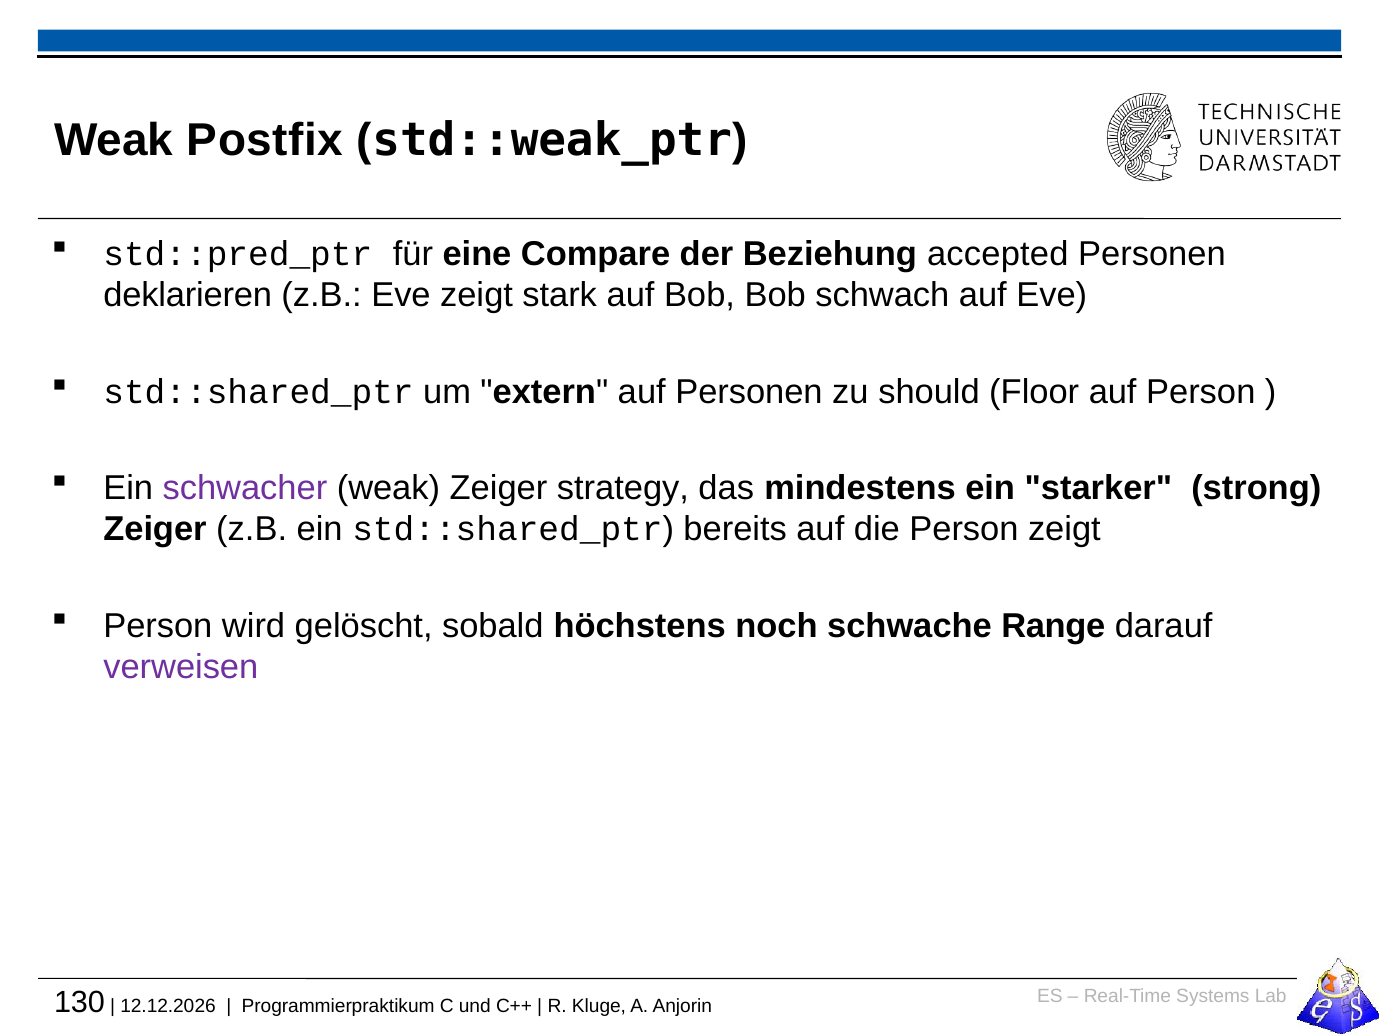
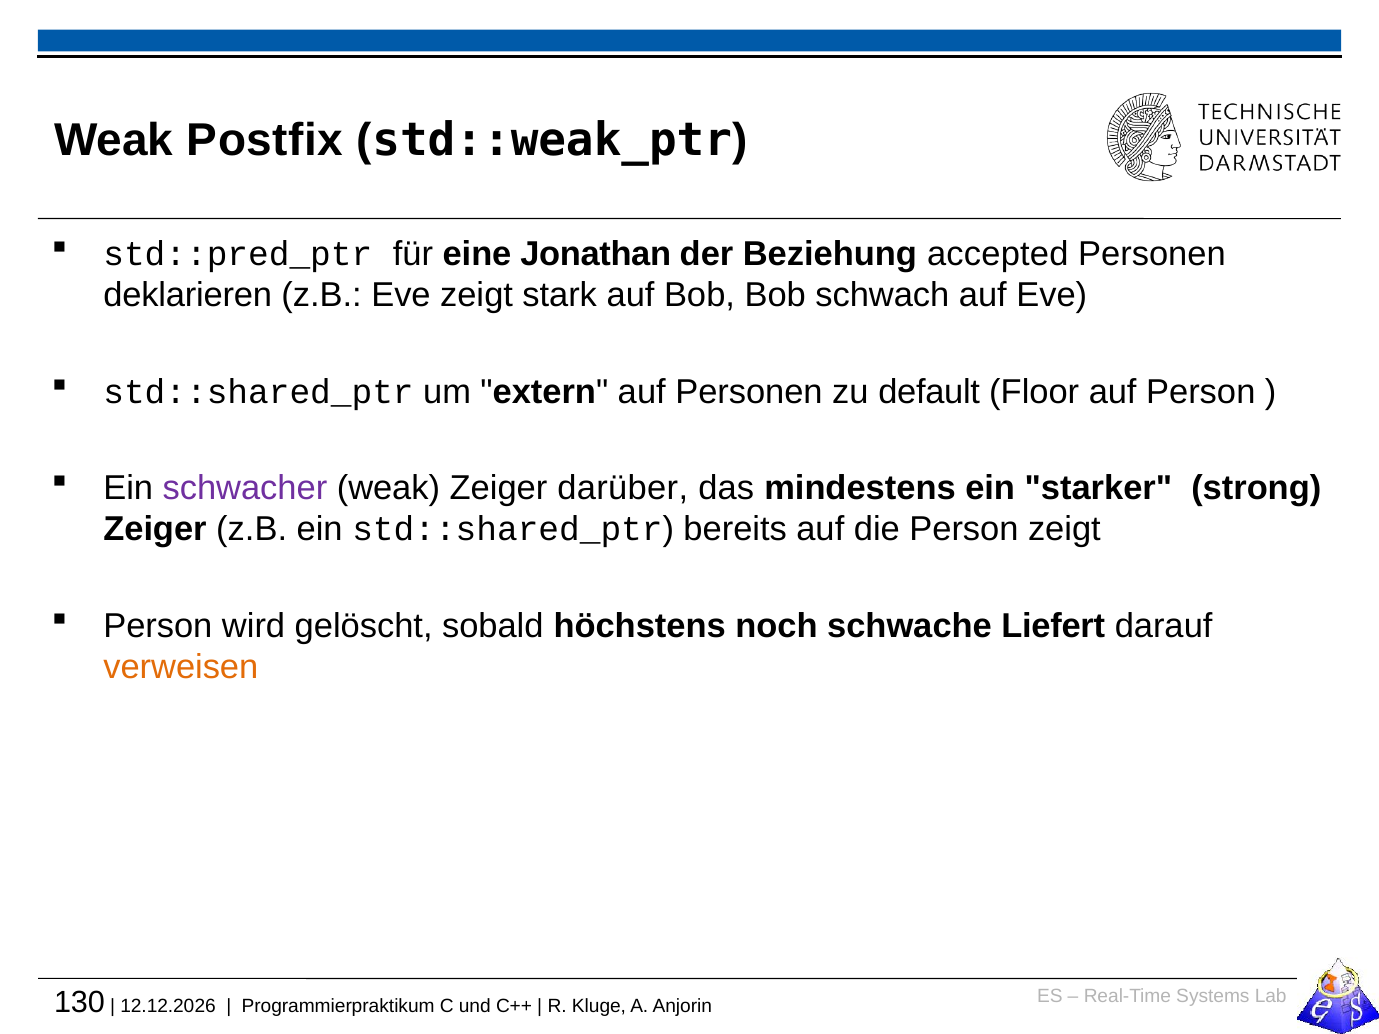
Compare: Compare -> Jonathan
should: should -> default
strategy: strategy -> darüber
Range: Range -> Liefert
verweisen colour: purple -> orange
